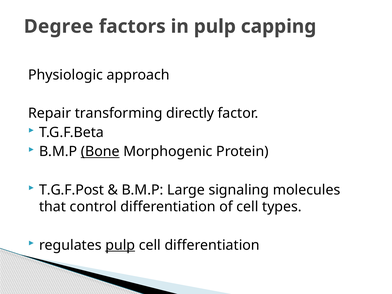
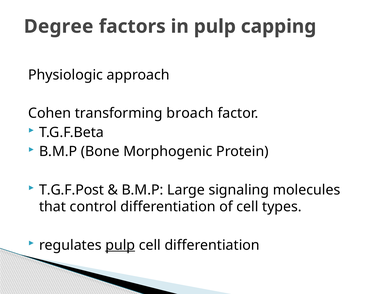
Repair: Repair -> Cohen
directly: directly -> broach
Bone underline: present -> none
